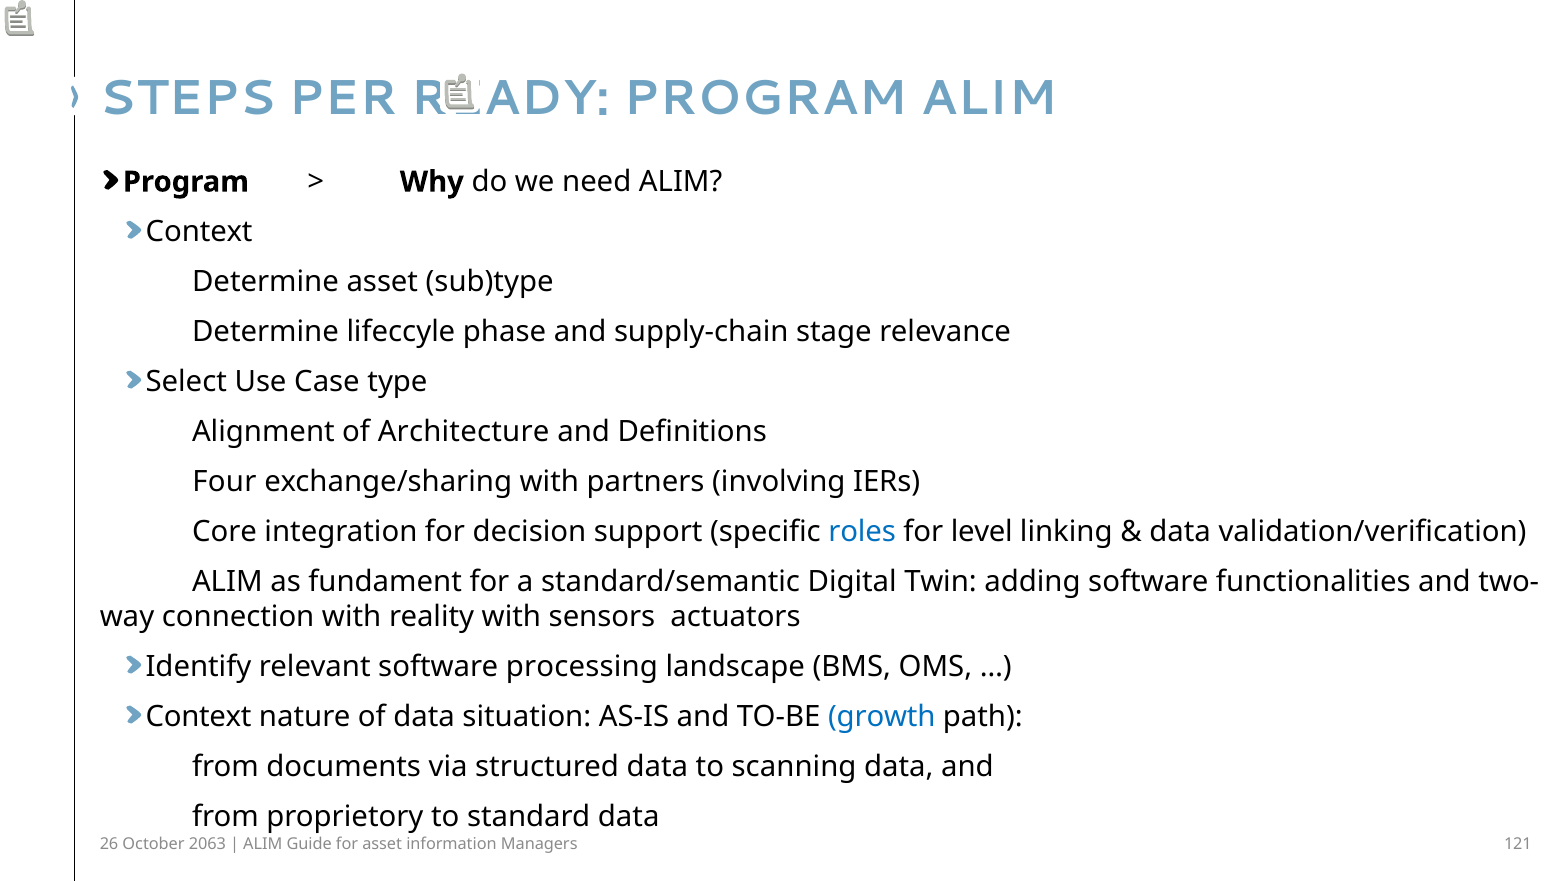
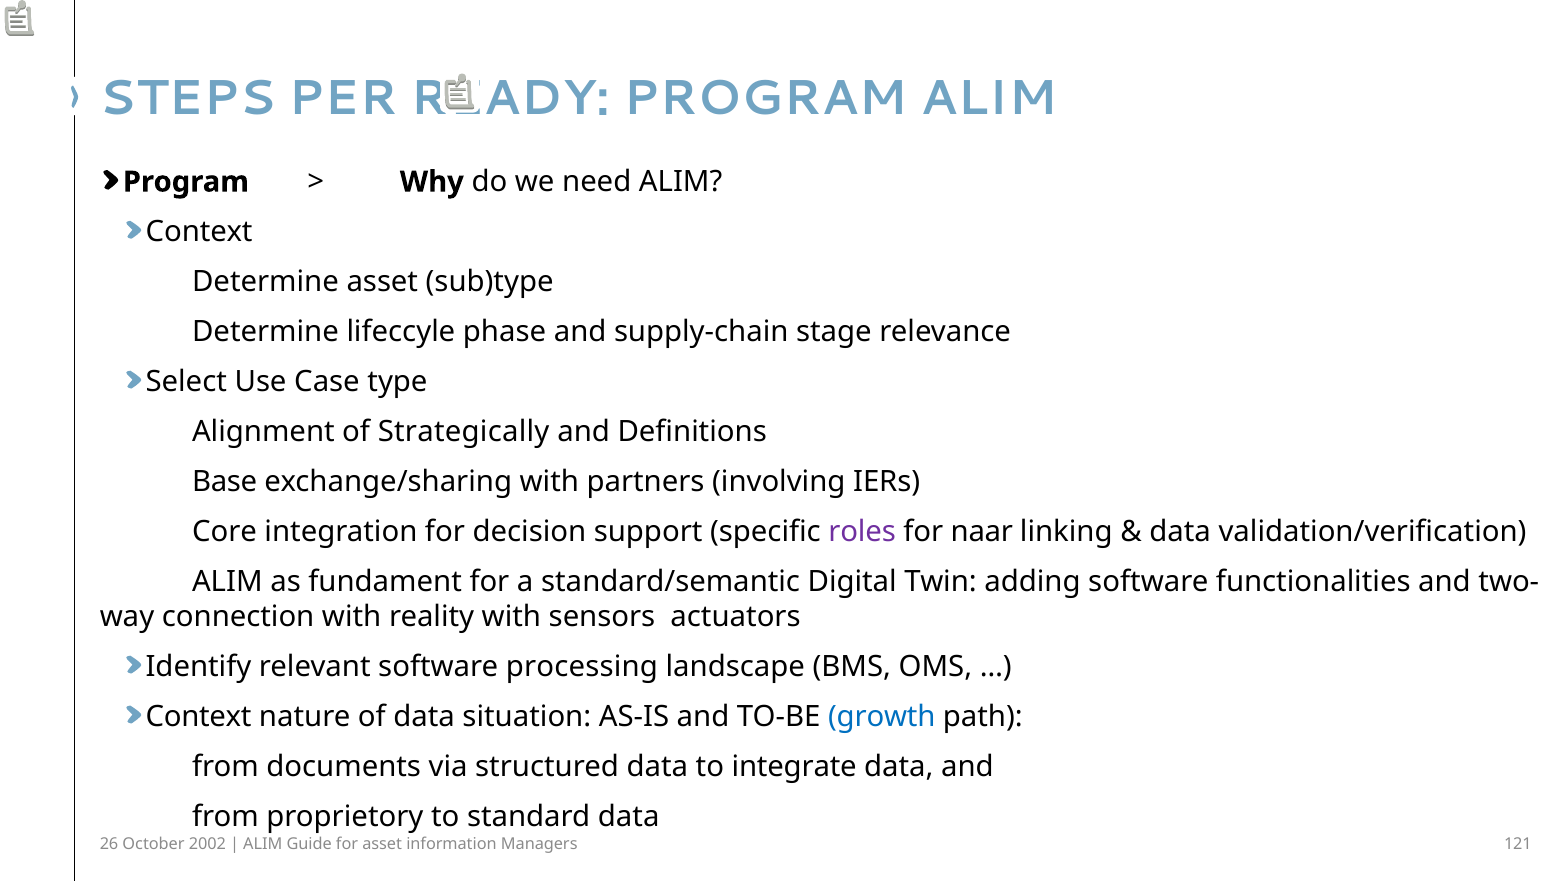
Architecture: Architecture -> Strategically
Four: Four -> Base
roles colour: blue -> purple
level: level -> naar
scanning: scanning -> integrate
2063: 2063 -> 2002
